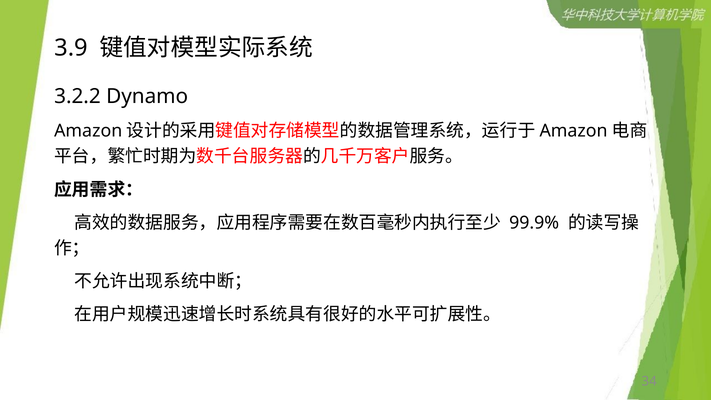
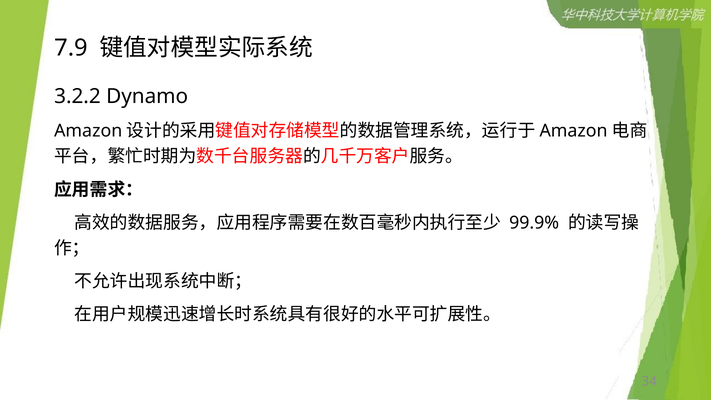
3.9: 3.9 -> 7.9
